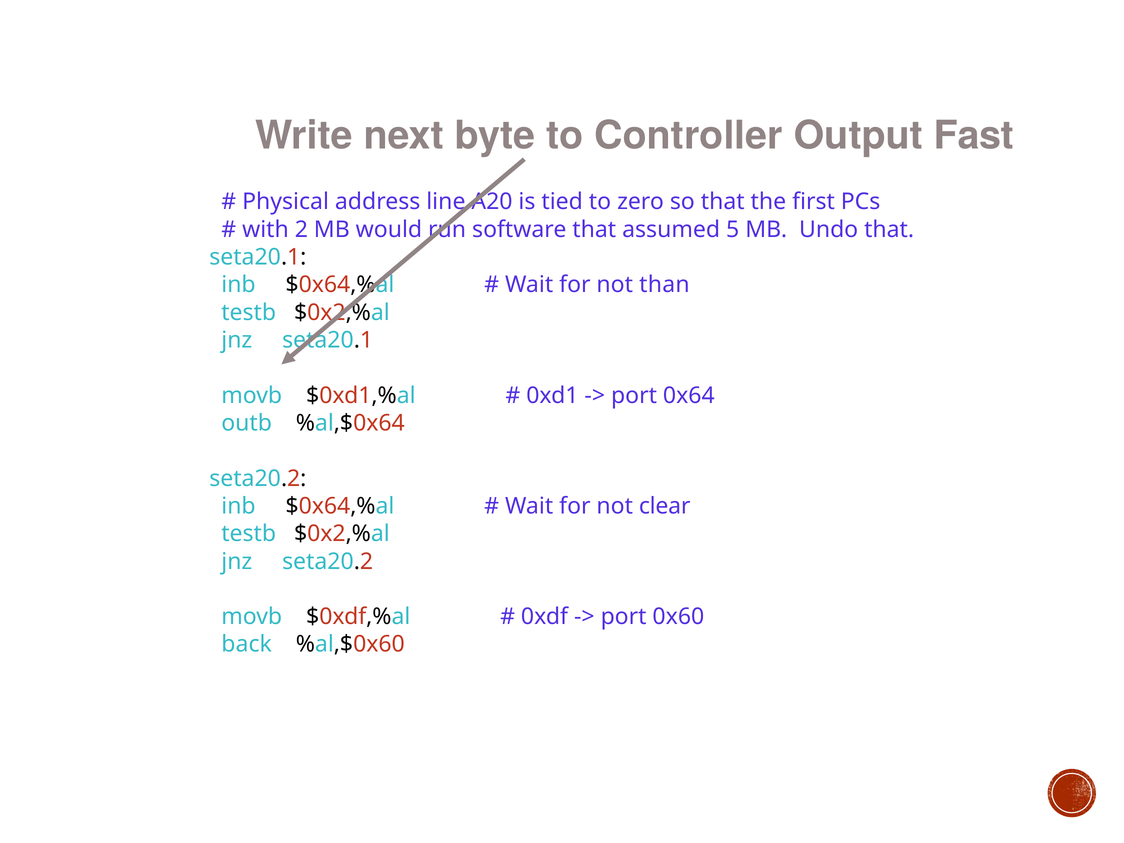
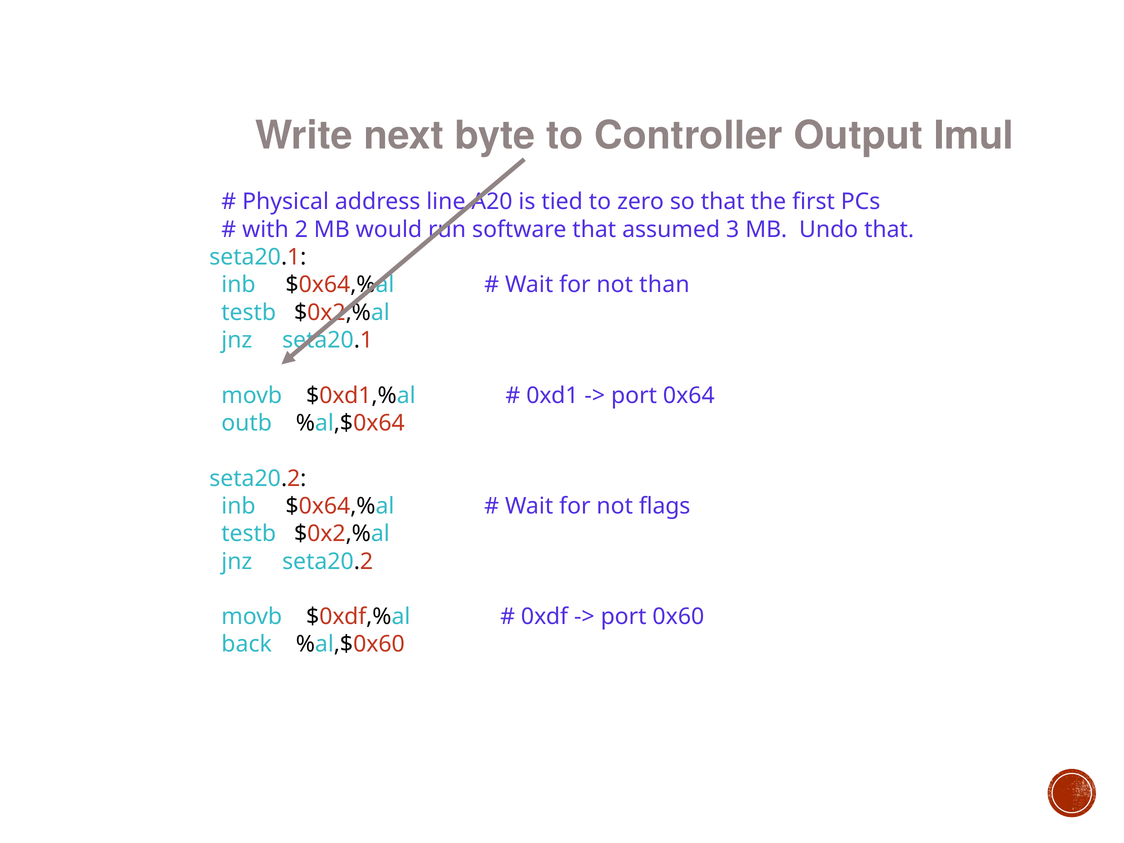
Fast: Fast -> Imul
5: 5 -> 3
clear: clear -> flags
